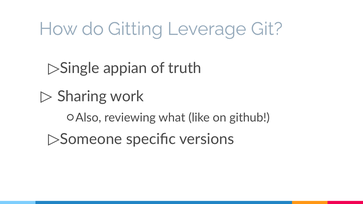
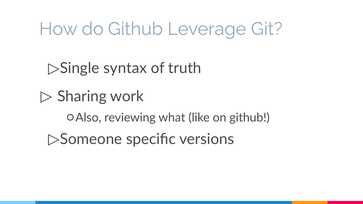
do Gitting: Gitting -> Github
appian: appian -> syntax
